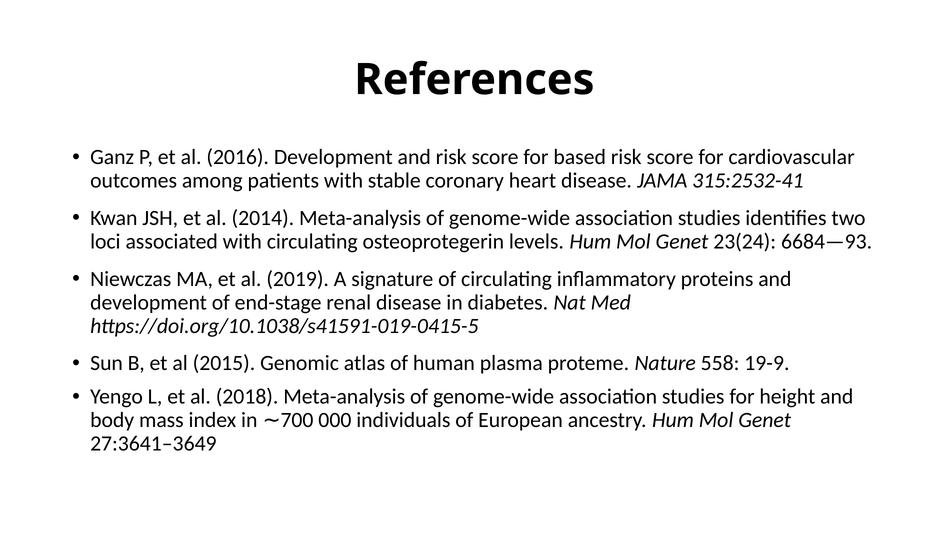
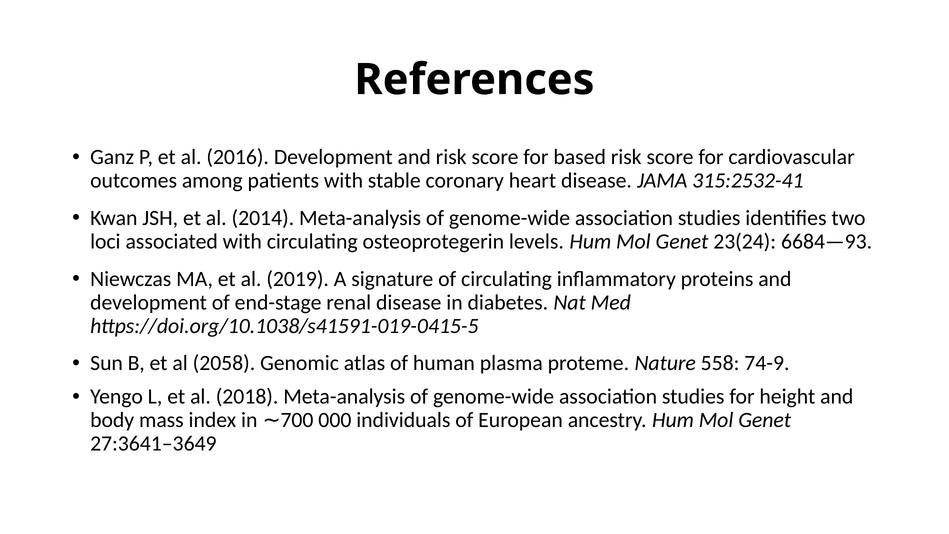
2015: 2015 -> 2058
19-9: 19-9 -> 74-9
